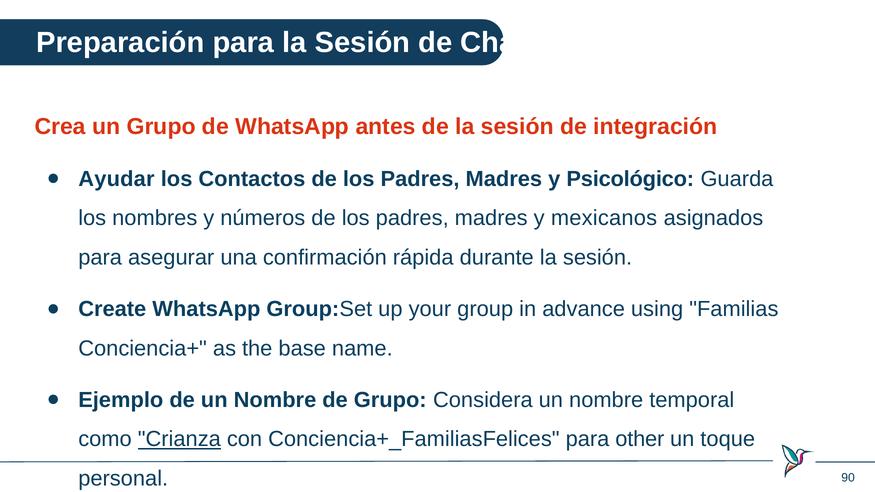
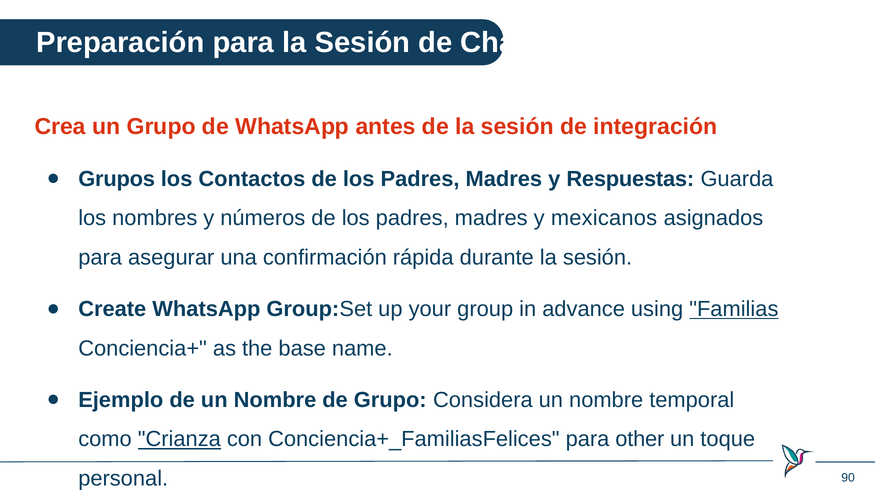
Ayudar: Ayudar -> Grupos
Psicológico: Psicológico -> Respuestas
Familias underline: none -> present
